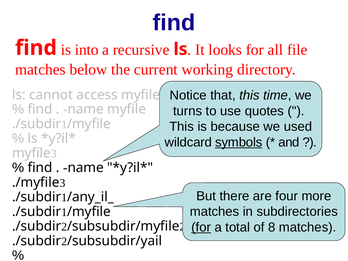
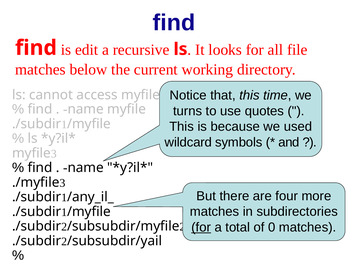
into: into -> edit
symbols underline: present -> none
8: 8 -> 0
